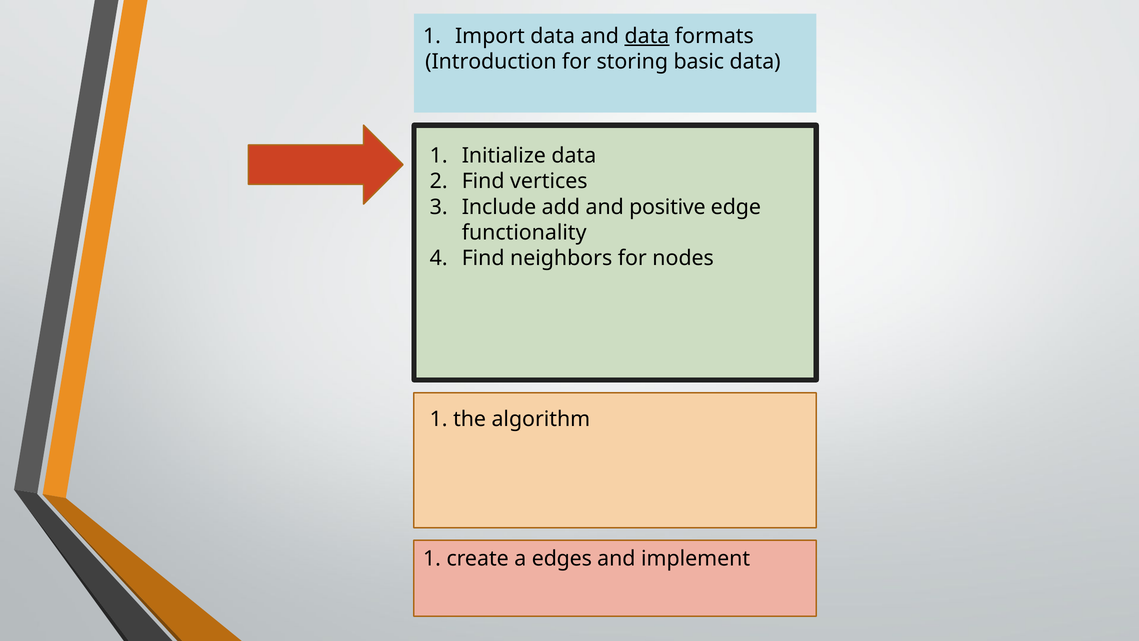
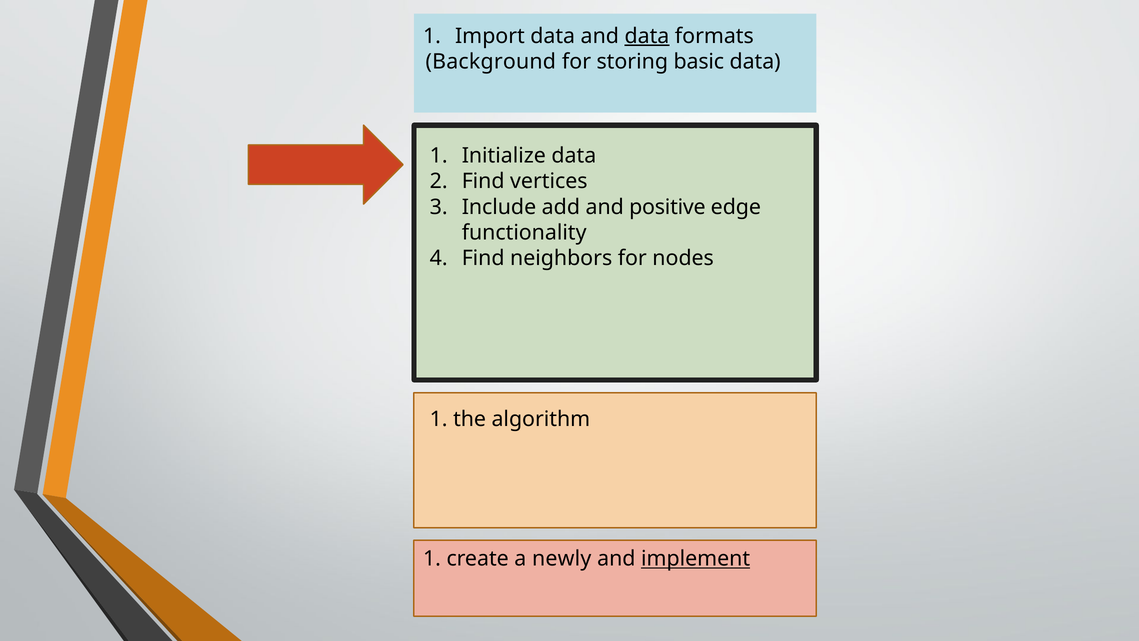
Introduction: Introduction -> Background
edges: edges -> newly
implement underline: none -> present
